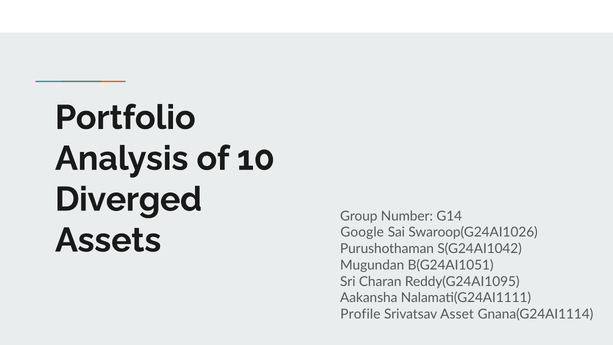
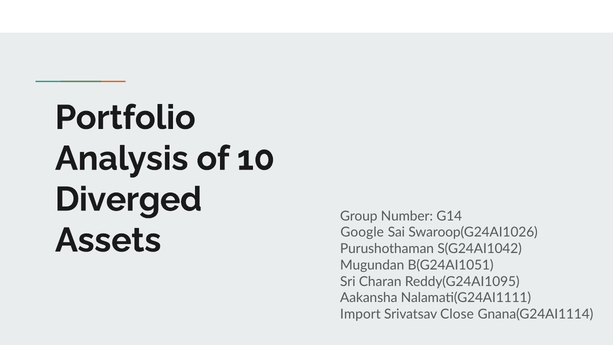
Profile: Profile -> Import
Asset: Asset -> Close
